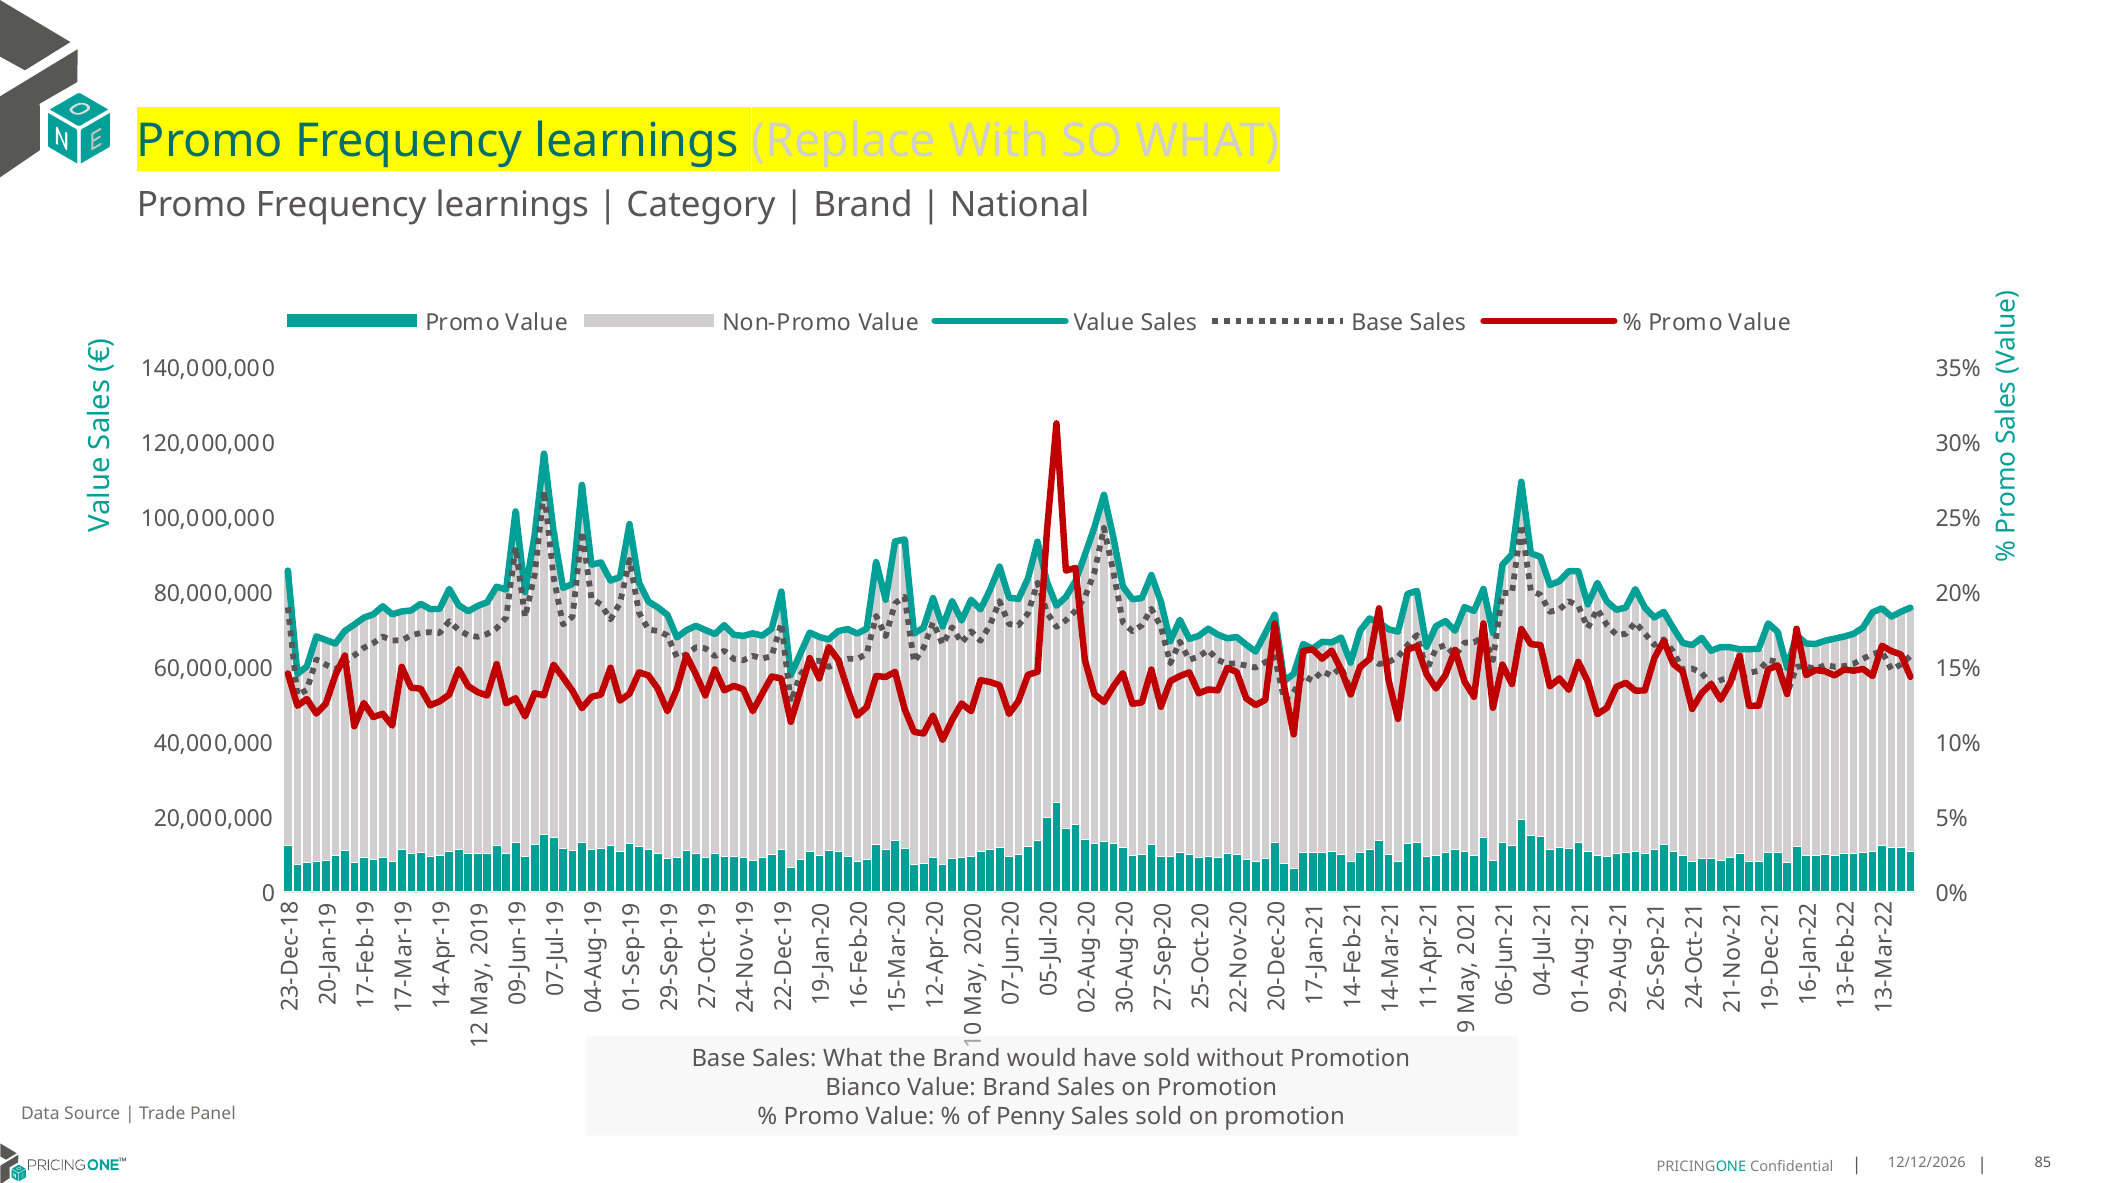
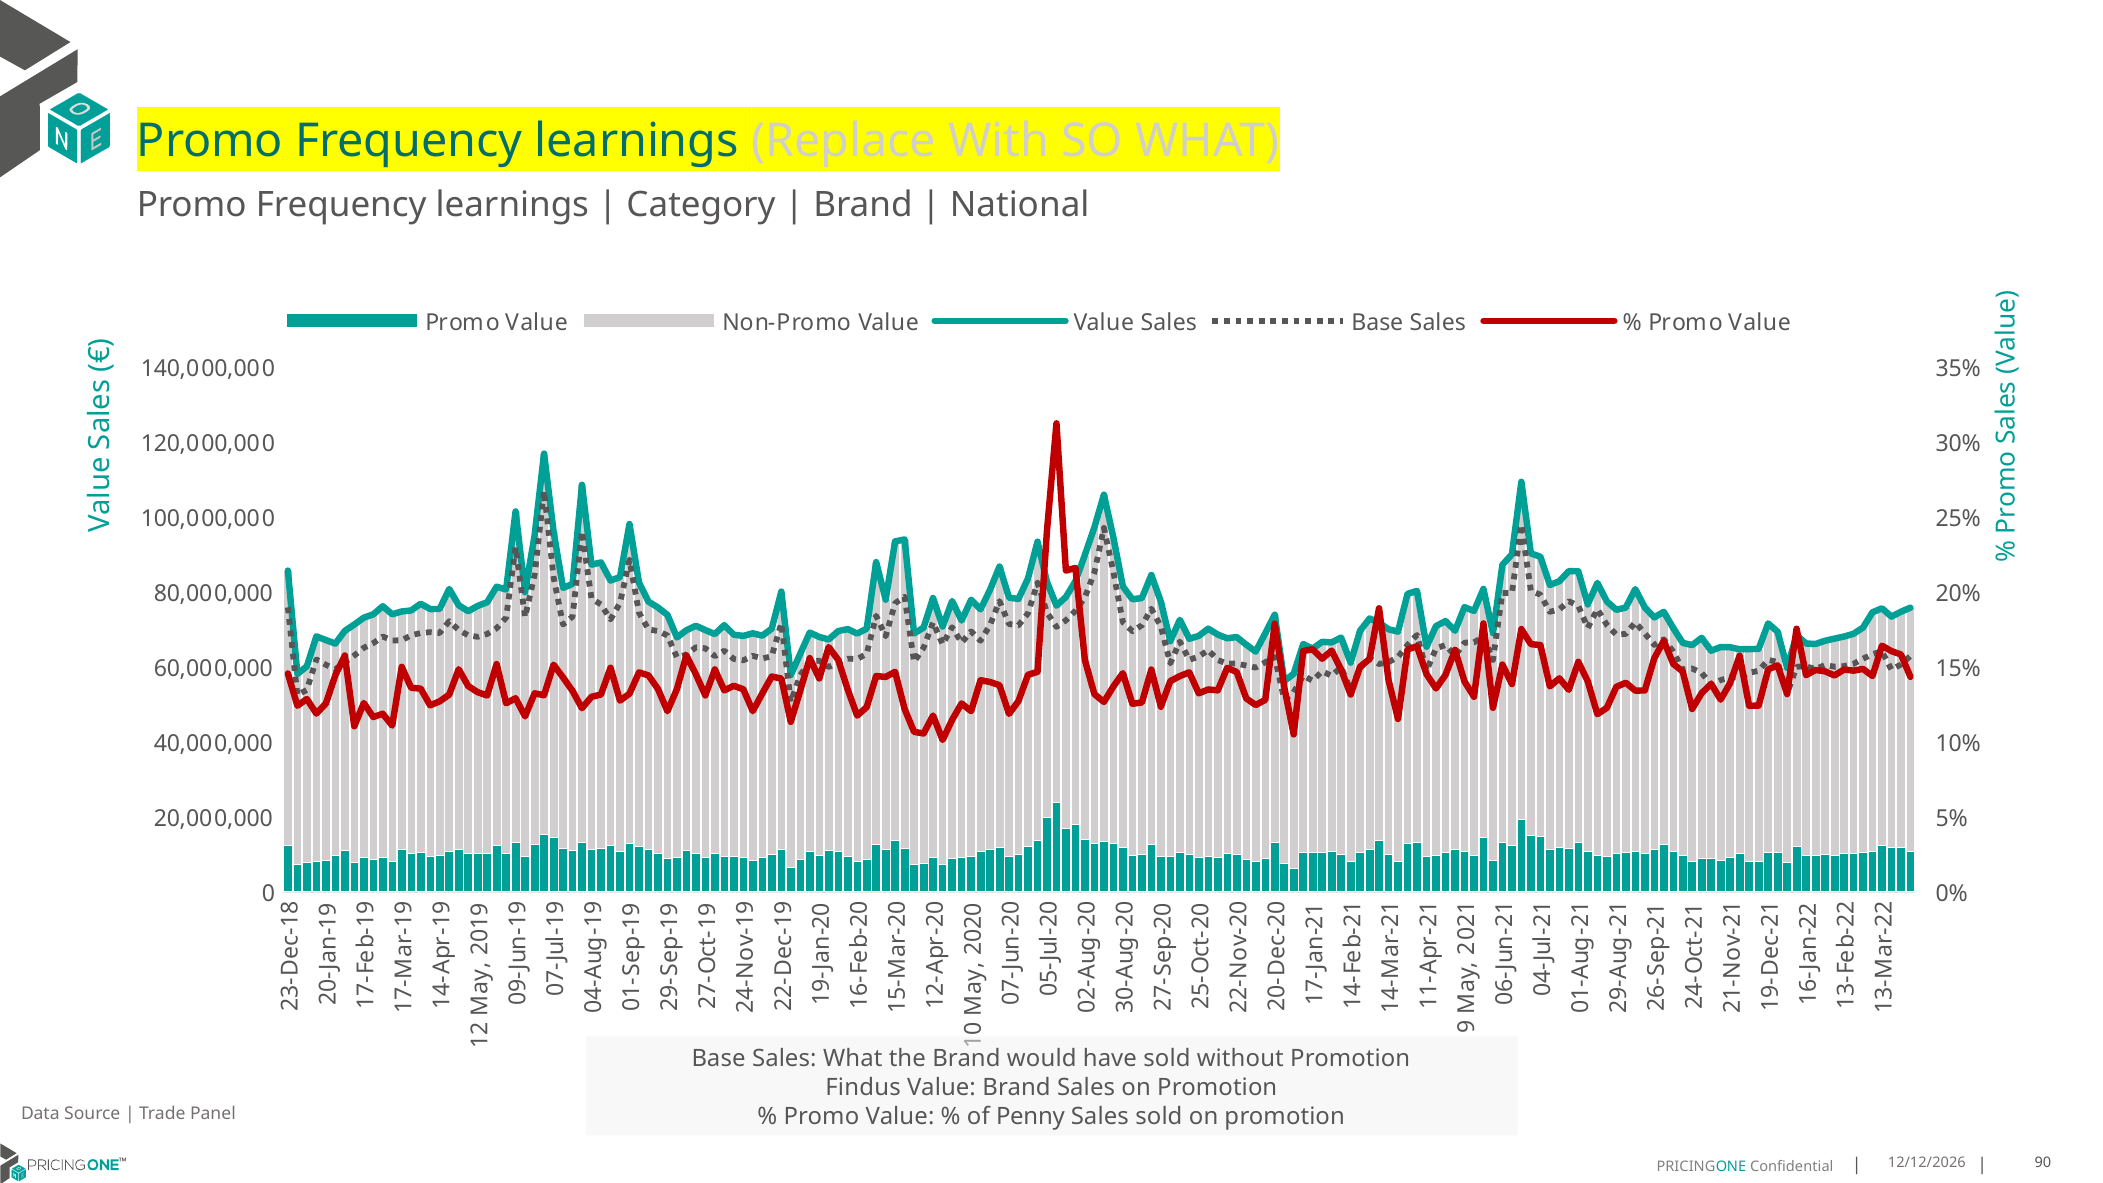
Bianco: Bianco -> Findus
85: 85 -> 90
